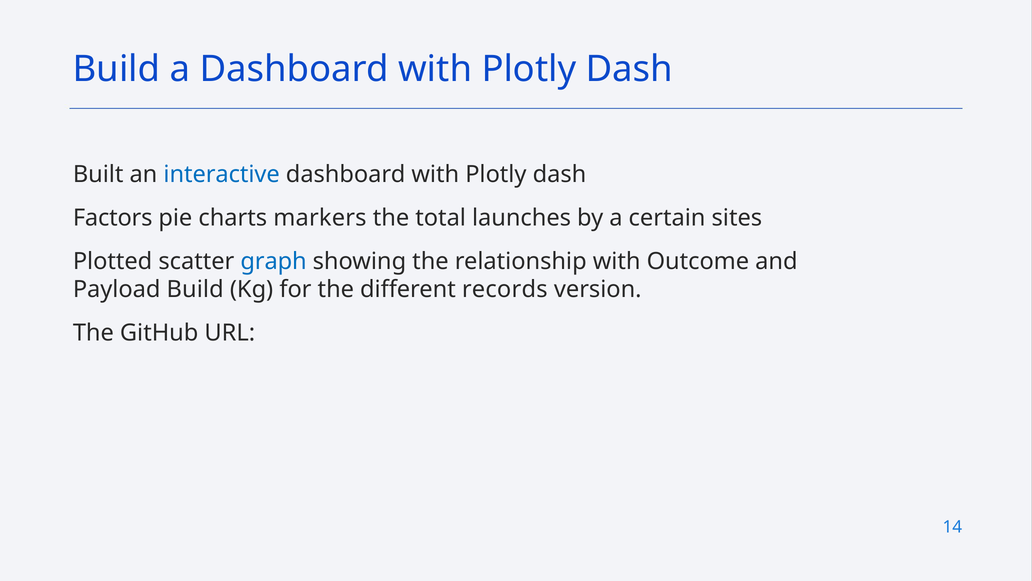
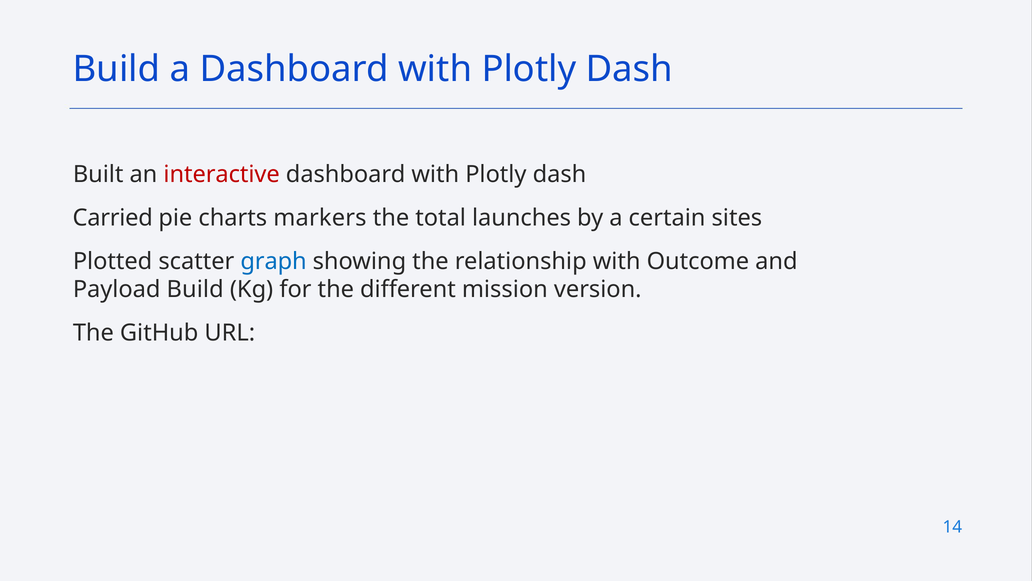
interactive colour: blue -> red
Factors: Factors -> Carried
records: records -> mission
